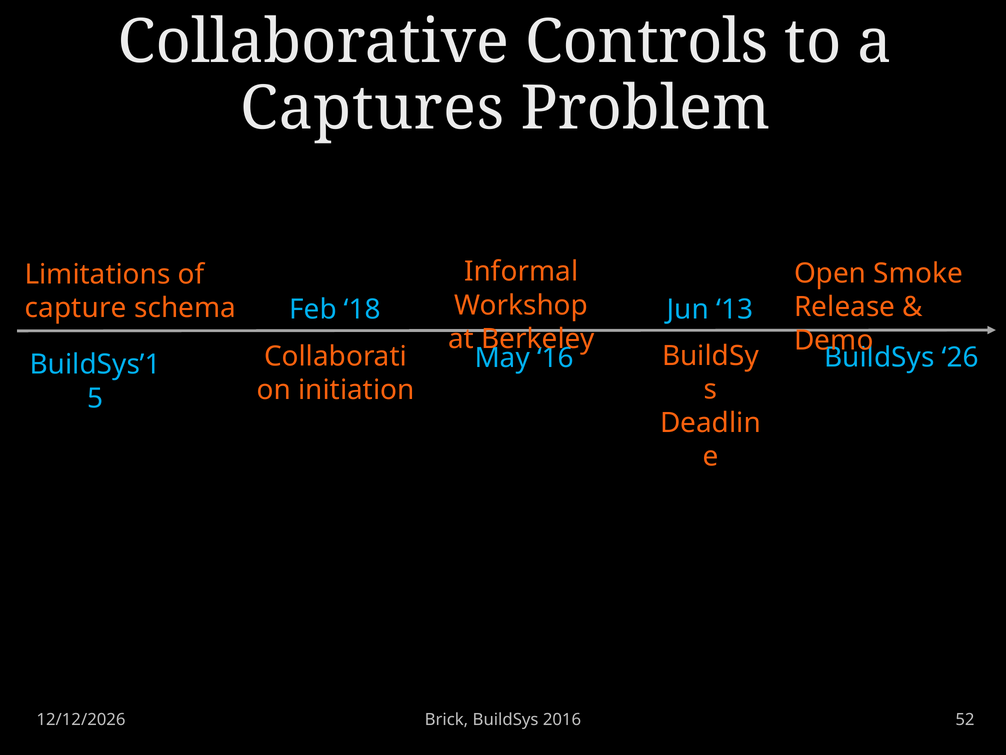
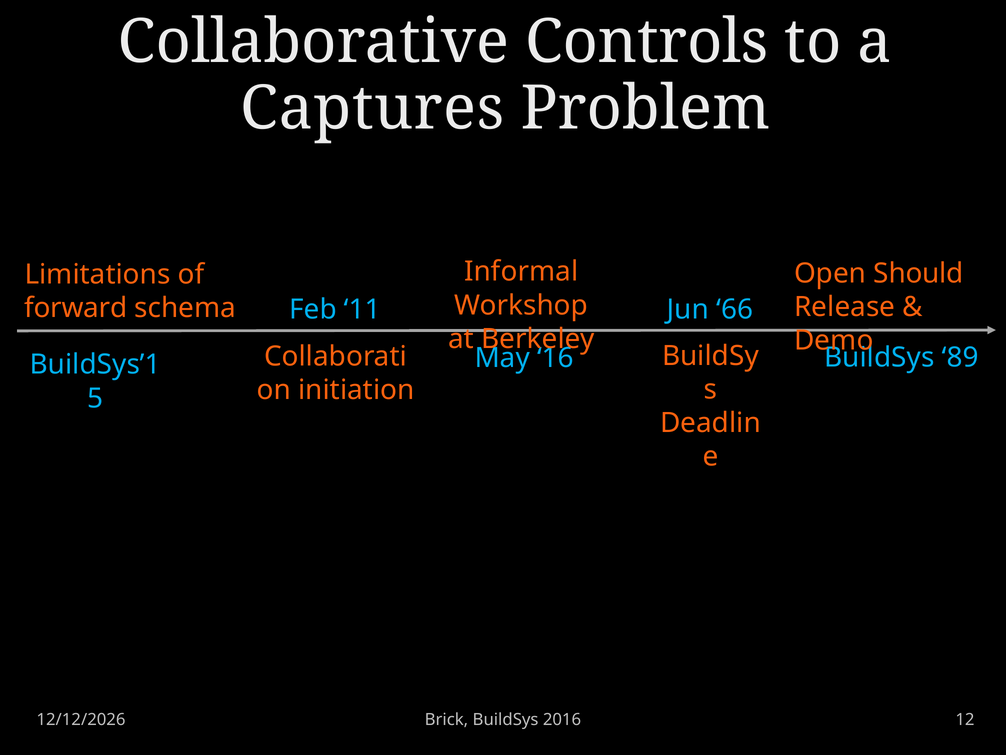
Smoke: Smoke -> Should
capture: capture -> forward
18: 18 -> 11
13: 13 -> 66
26: 26 -> 89
52: 52 -> 12
